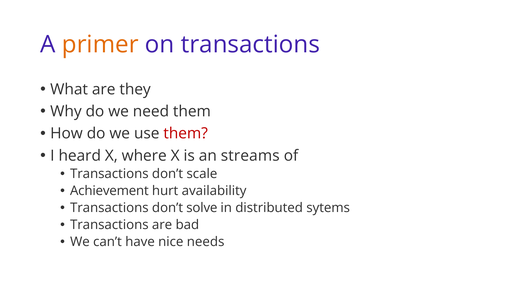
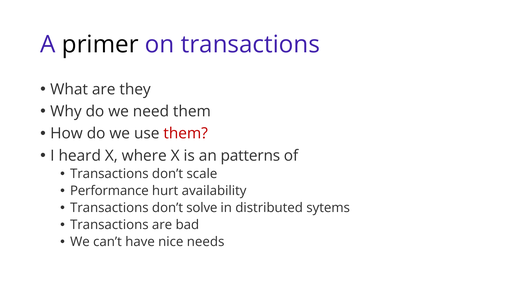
primer colour: orange -> black
streams: streams -> patterns
Achievement: Achievement -> Performance
